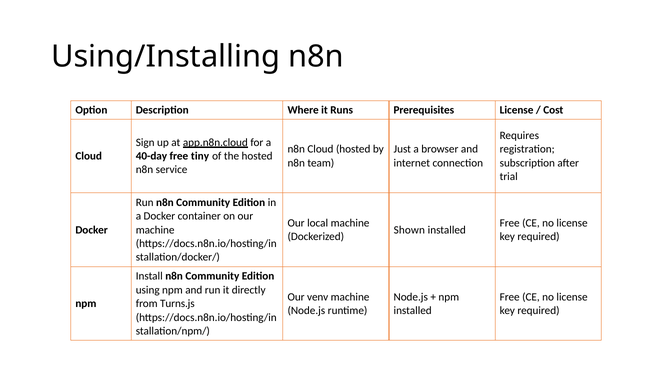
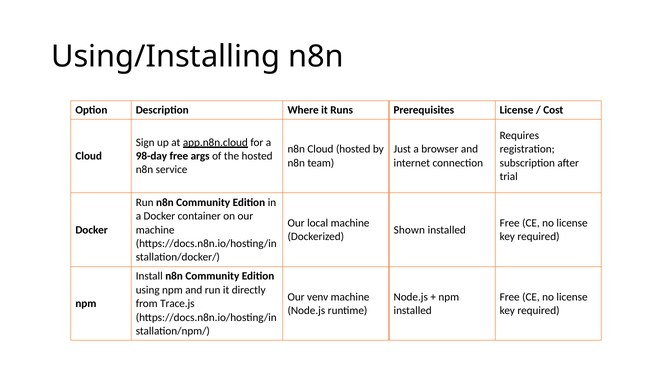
40-day: 40-day -> 98-day
tiny: tiny -> args
Turns.js: Turns.js -> Trace.js
